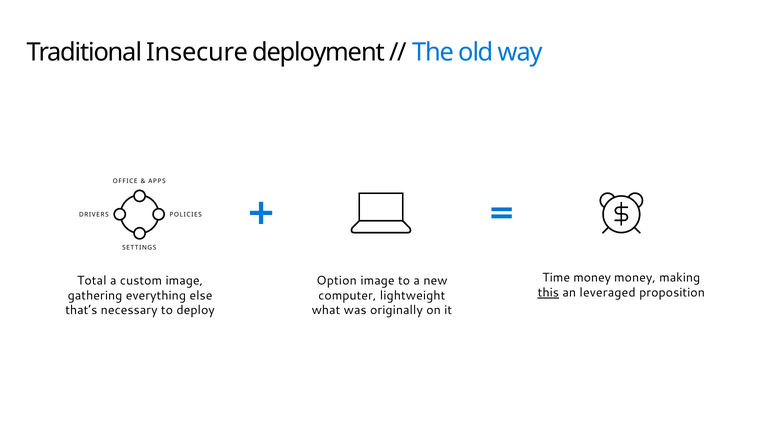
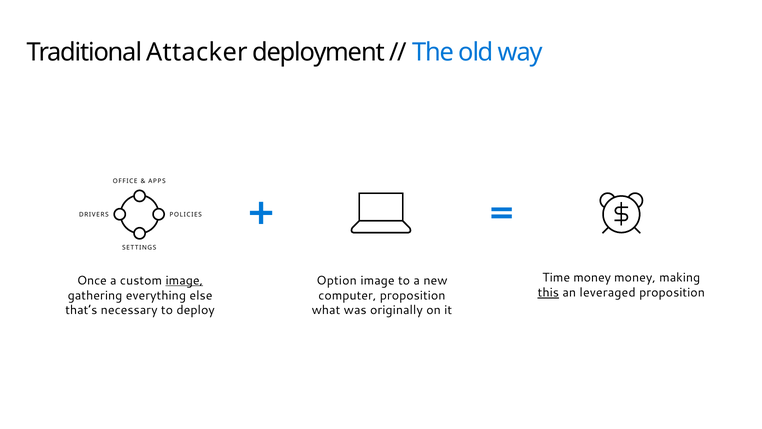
Insecure: Insecure -> Attacker
Total: Total -> Once
image at (184, 280) underline: none -> present
computer lightweight: lightweight -> proposition
